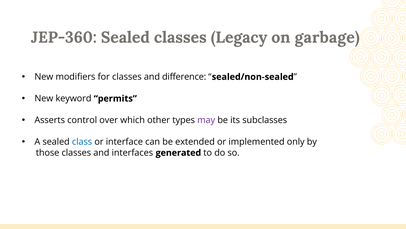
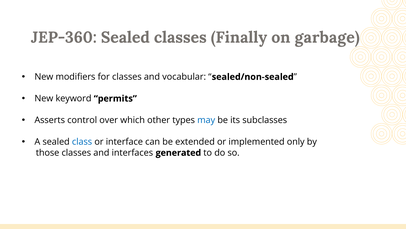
Legacy: Legacy -> Finally
difference: difference -> vocabular
may colour: purple -> blue
